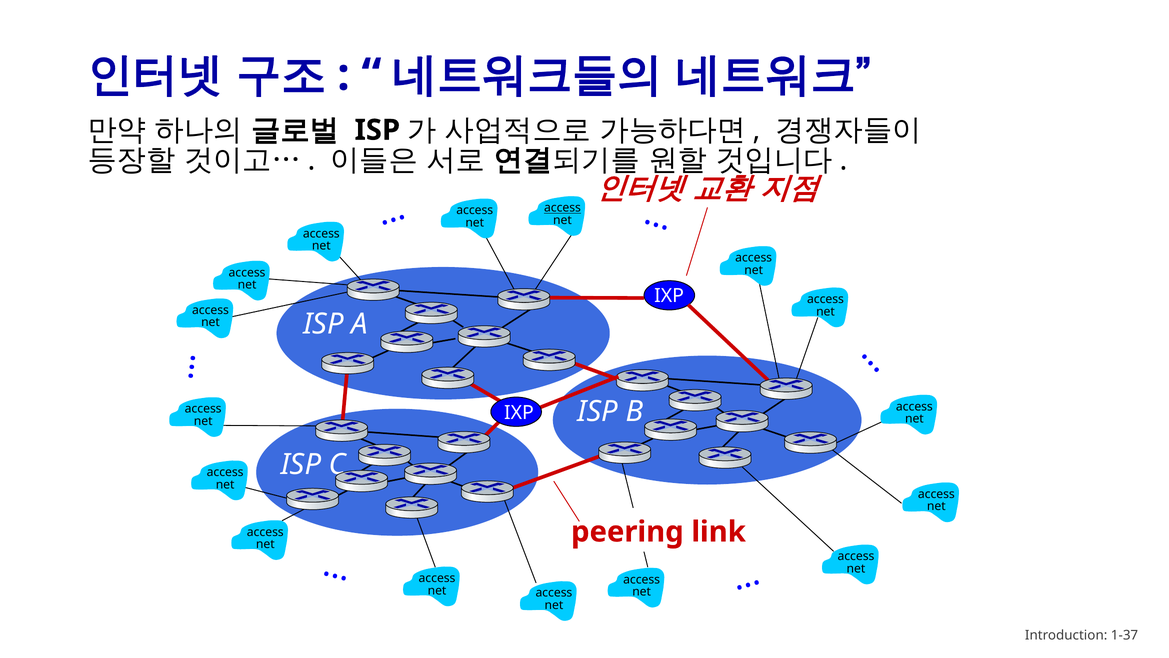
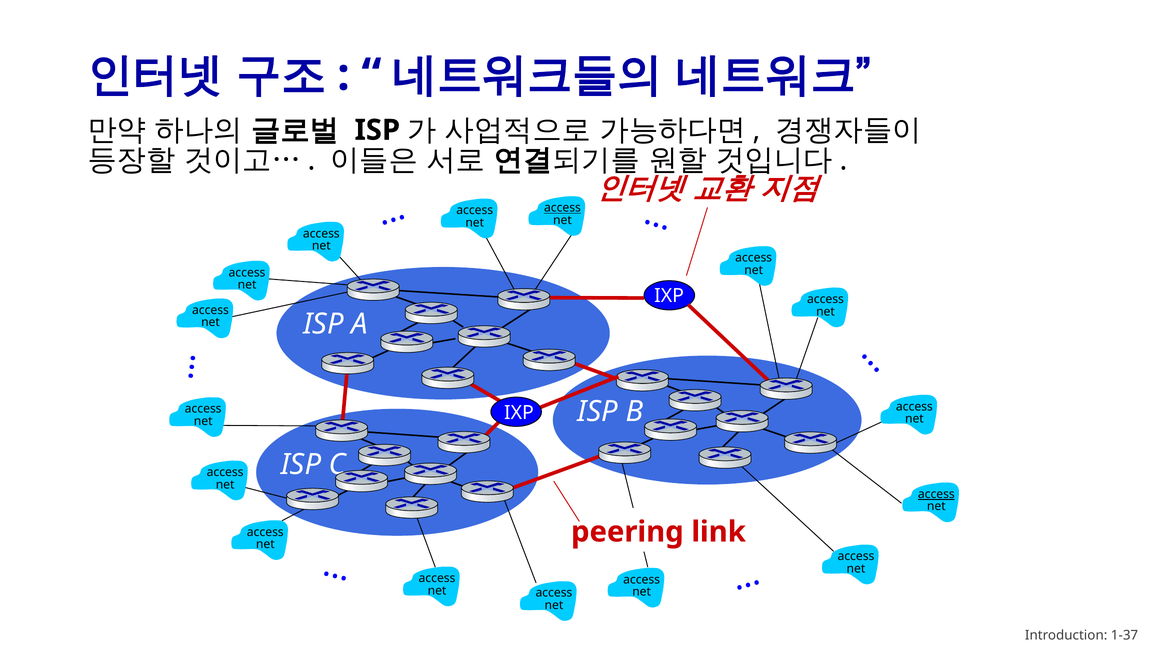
access at (936, 494) underline: none -> present
